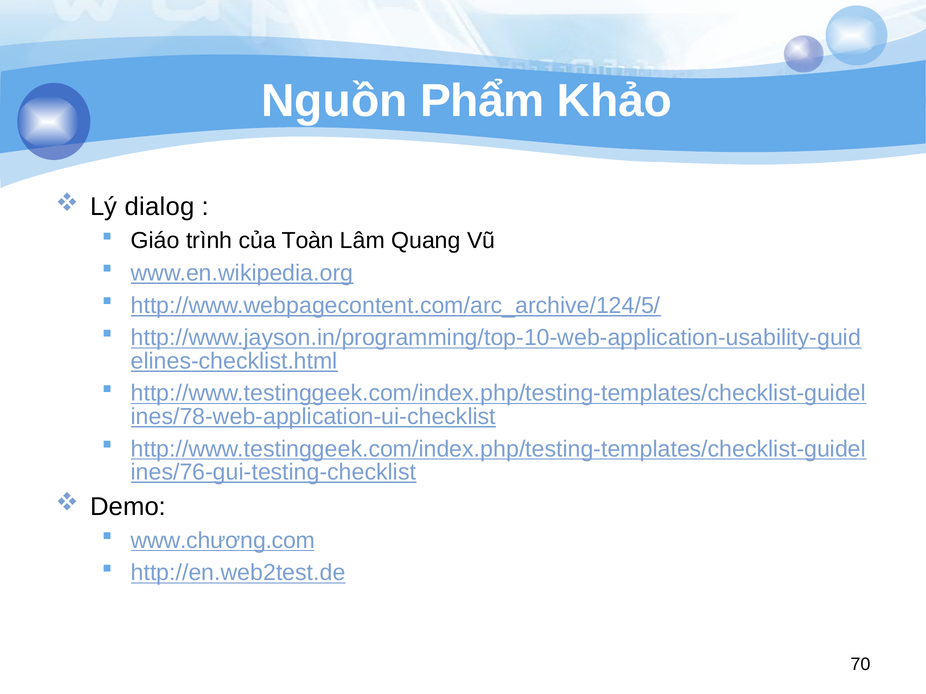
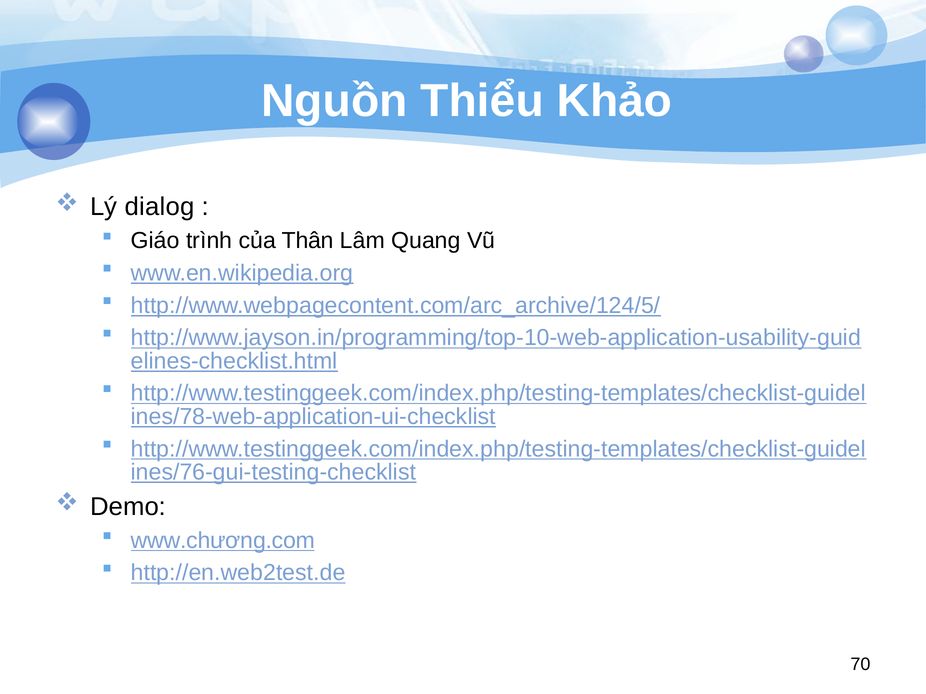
Phẩm: Phẩm -> Thiểu
Toàn: Toàn -> Thân
